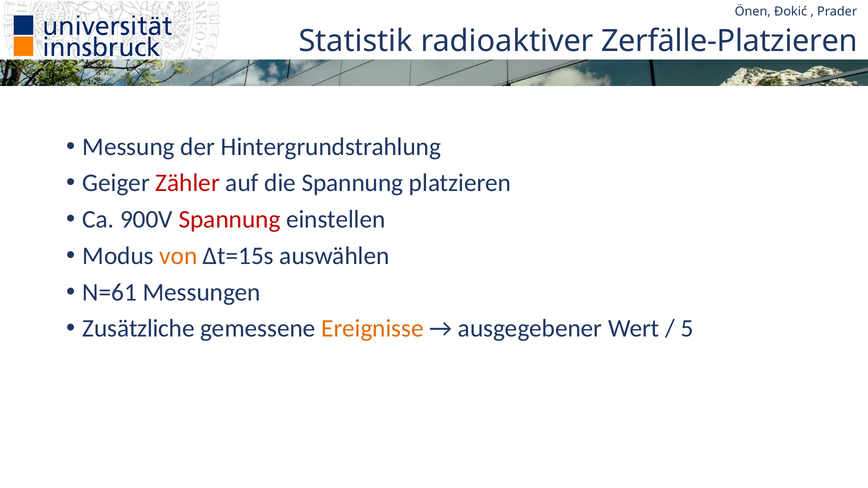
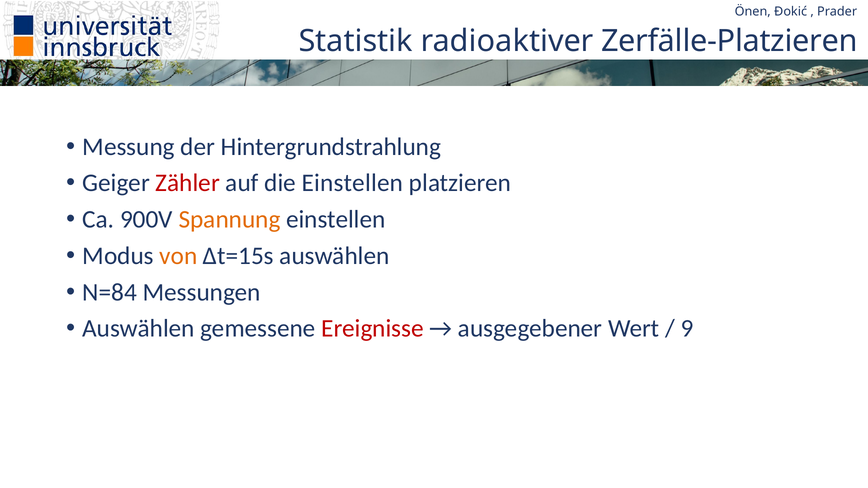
die Spannung: Spannung -> Einstellen
Spannung at (230, 220) colour: red -> orange
N=61: N=61 -> N=84
Zusätzliche at (139, 329): Zusätzliche -> Auswählen
Ereignisse colour: orange -> red
5: 5 -> 9
